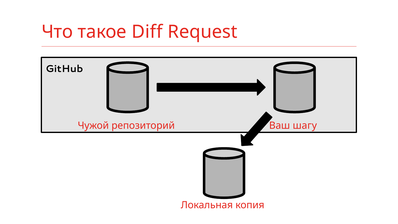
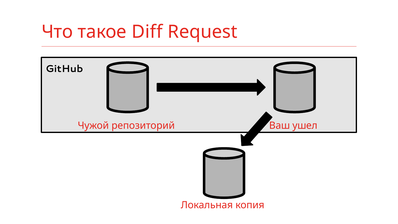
шагу: шагу -> ушел
